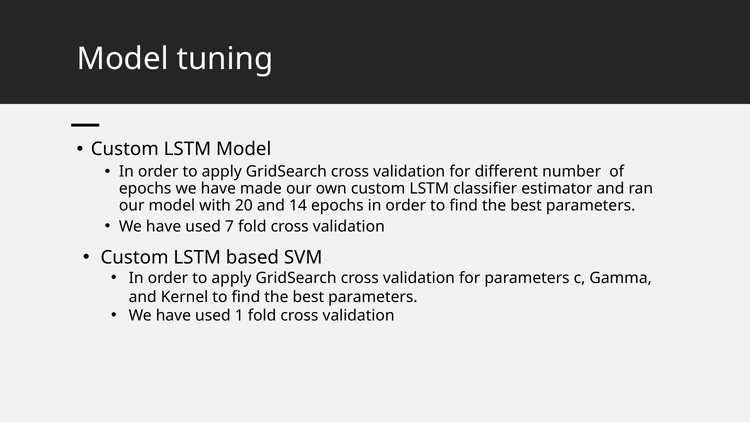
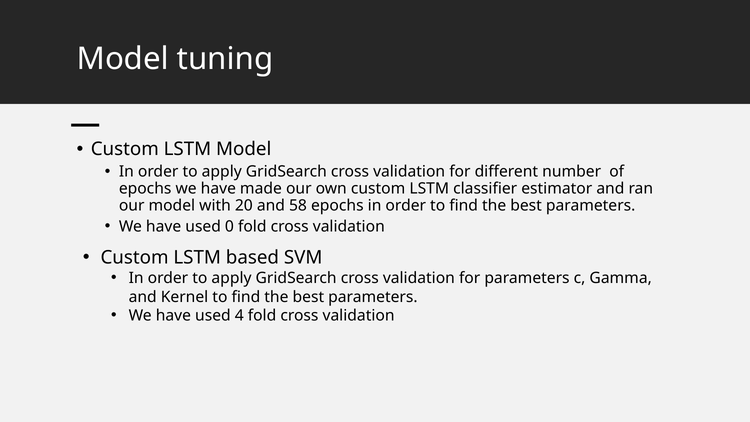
14: 14 -> 58
7: 7 -> 0
1: 1 -> 4
